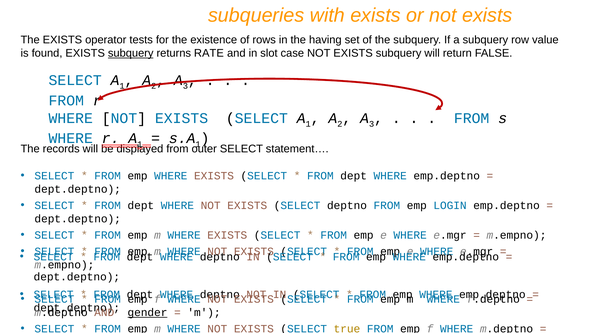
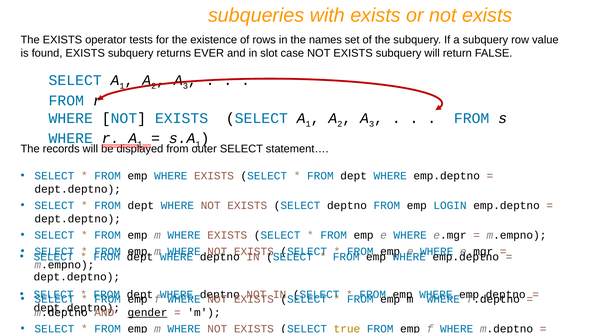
having: having -> names
subquery at (131, 53) underline: present -> none
RATE: RATE -> EVER
